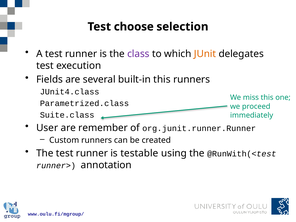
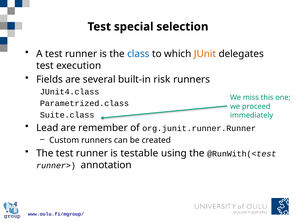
choose: choose -> special
class colour: purple -> blue
built-in this: this -> risk
User: User -> Lead
